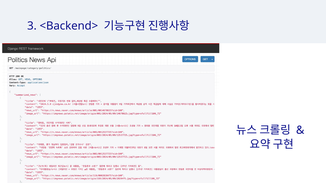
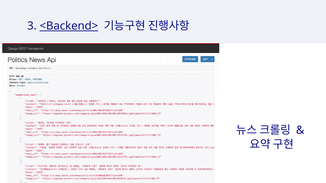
<Backend> underline: none -> present
